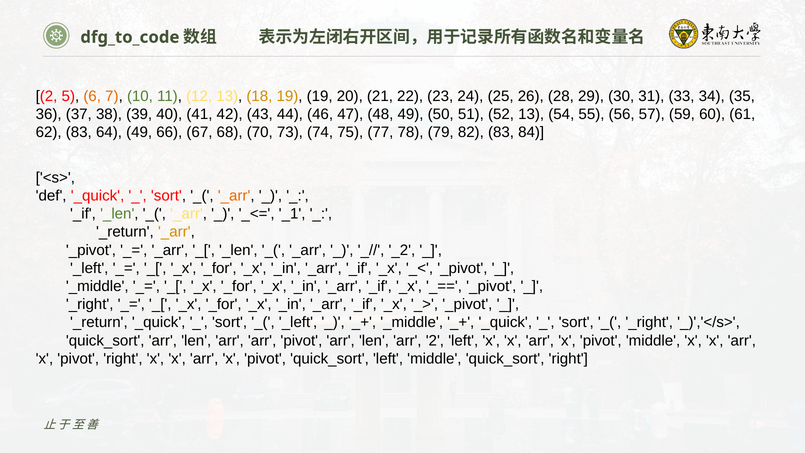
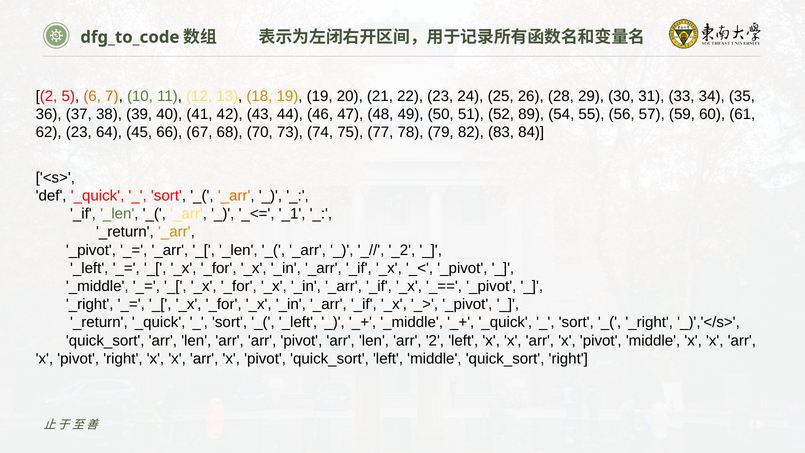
52 13: 13 -> 89
62 83: 83 -> 23
64 49: 49 -> 45
